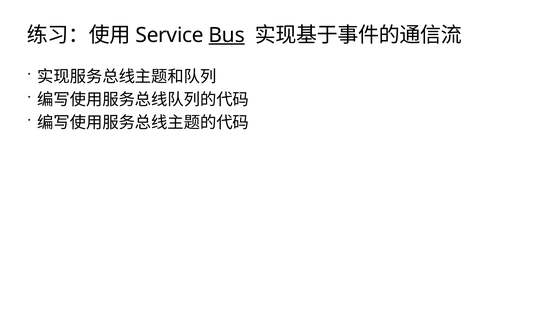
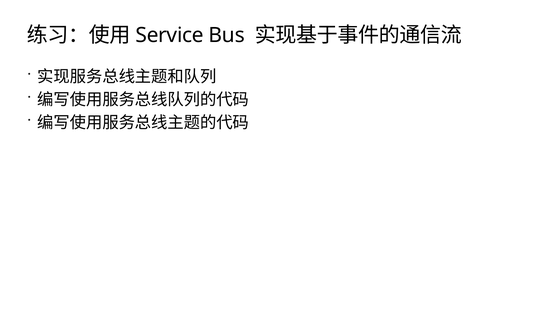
Bus underline: present -> none
